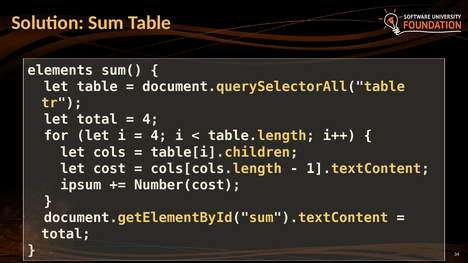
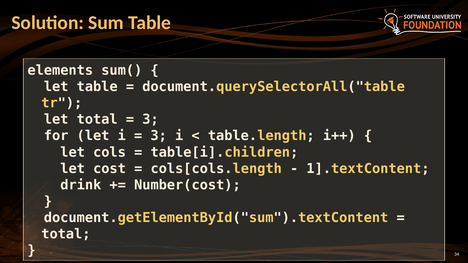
4 at (150, 120): 4 -> 3
4 at (159, 136): 4 -> 3
ipsum: ipsum -> drink
